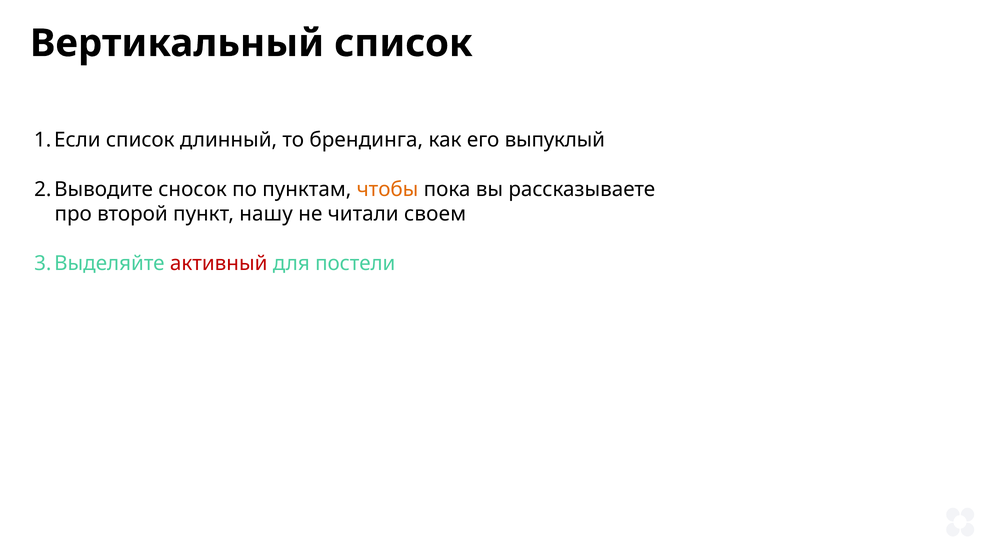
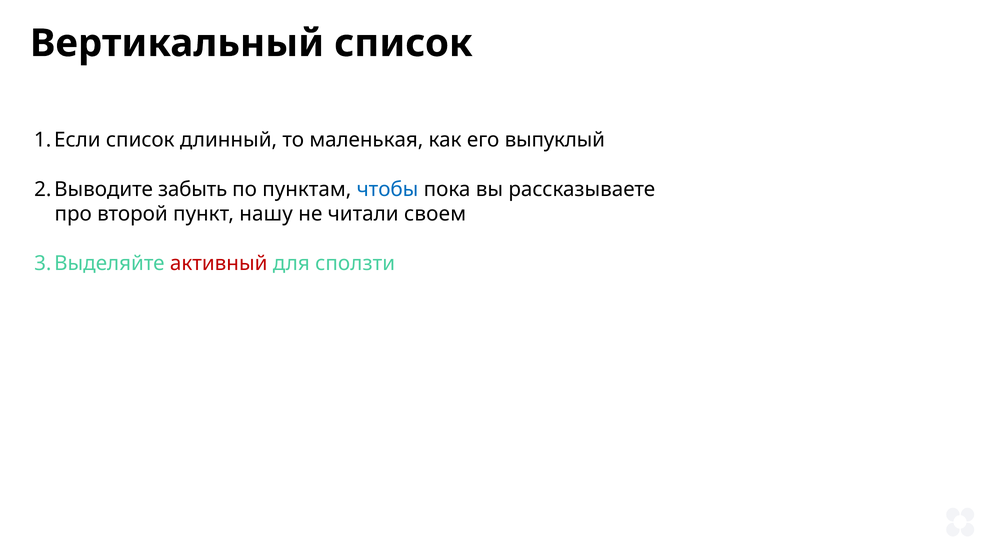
брендинга: брендинга -> маленькая
сносок: сносок -> забыть
чтобы colour: orange -> blue
постели: постели -> сползти
